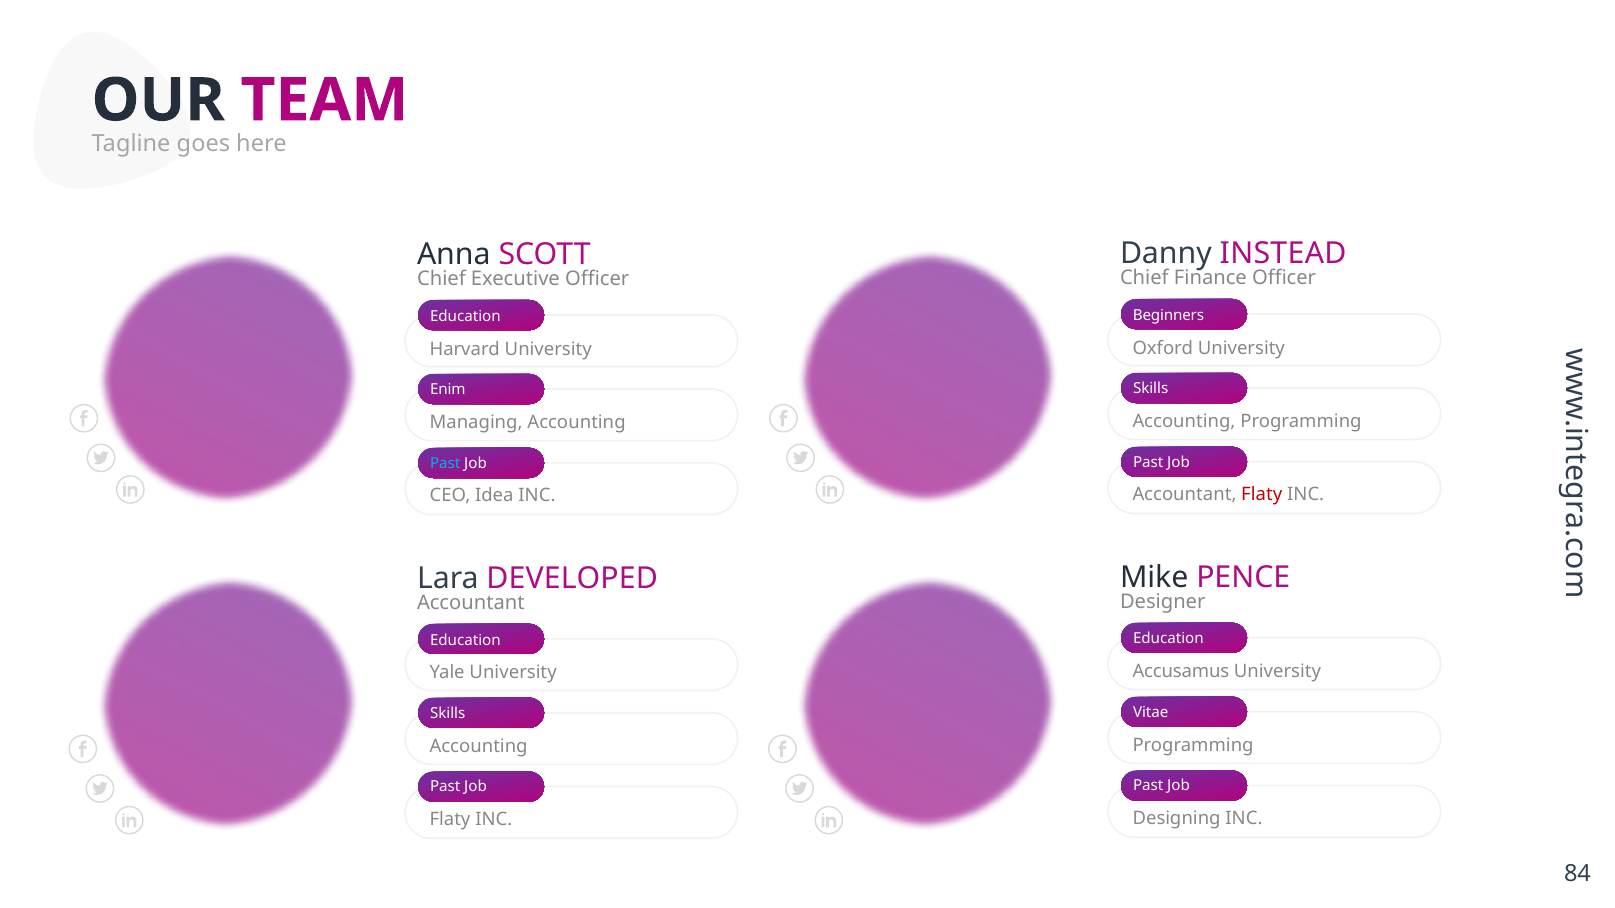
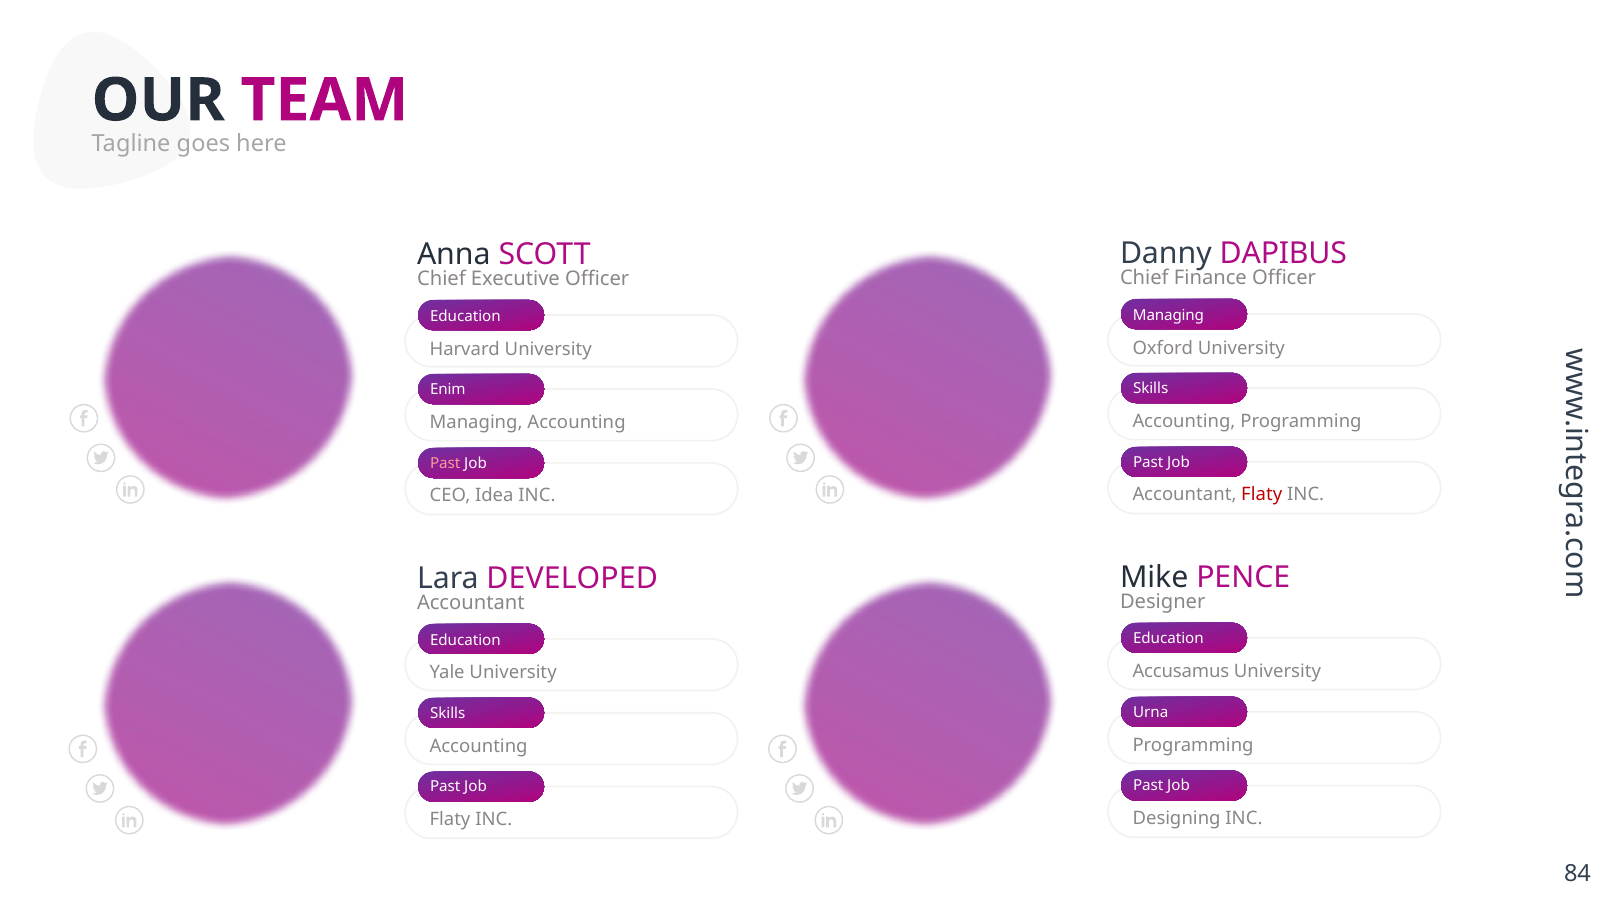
INSTEAD: INSTEAD -> DAPIBUS
Beginners at (1168, 315): Beginners -> Managing
Past at (445, 463) colour: light blue -> pink
Vitae: Vitae -> Urna
